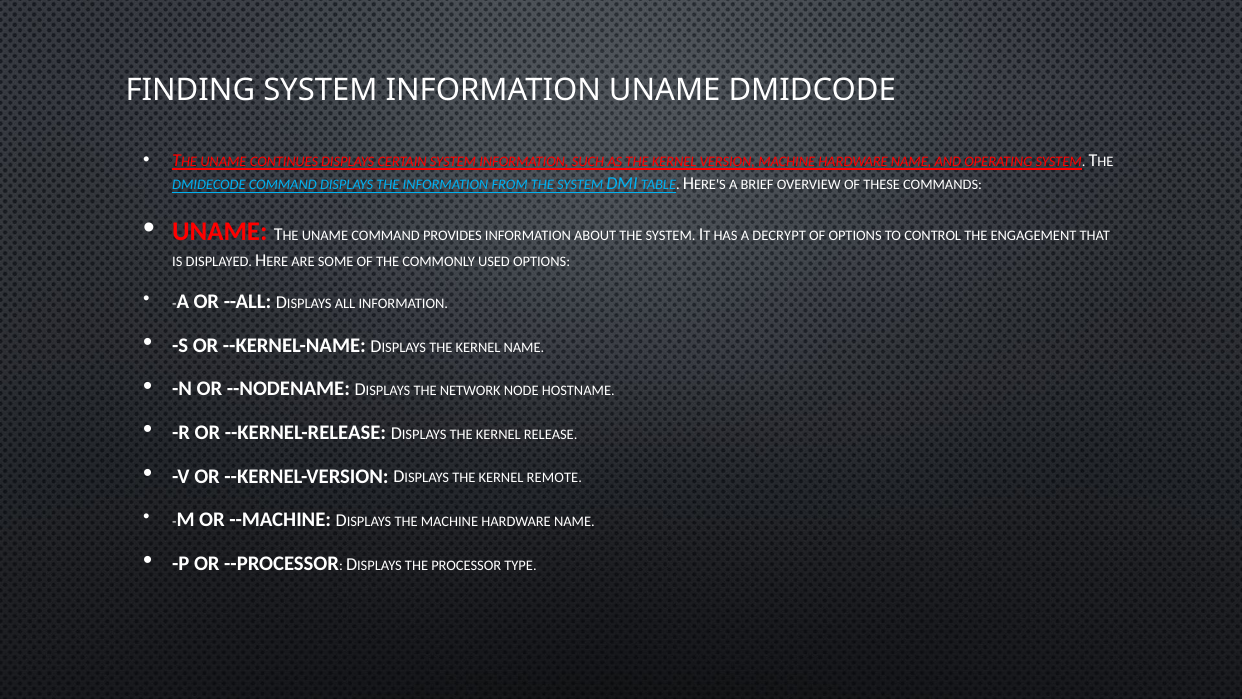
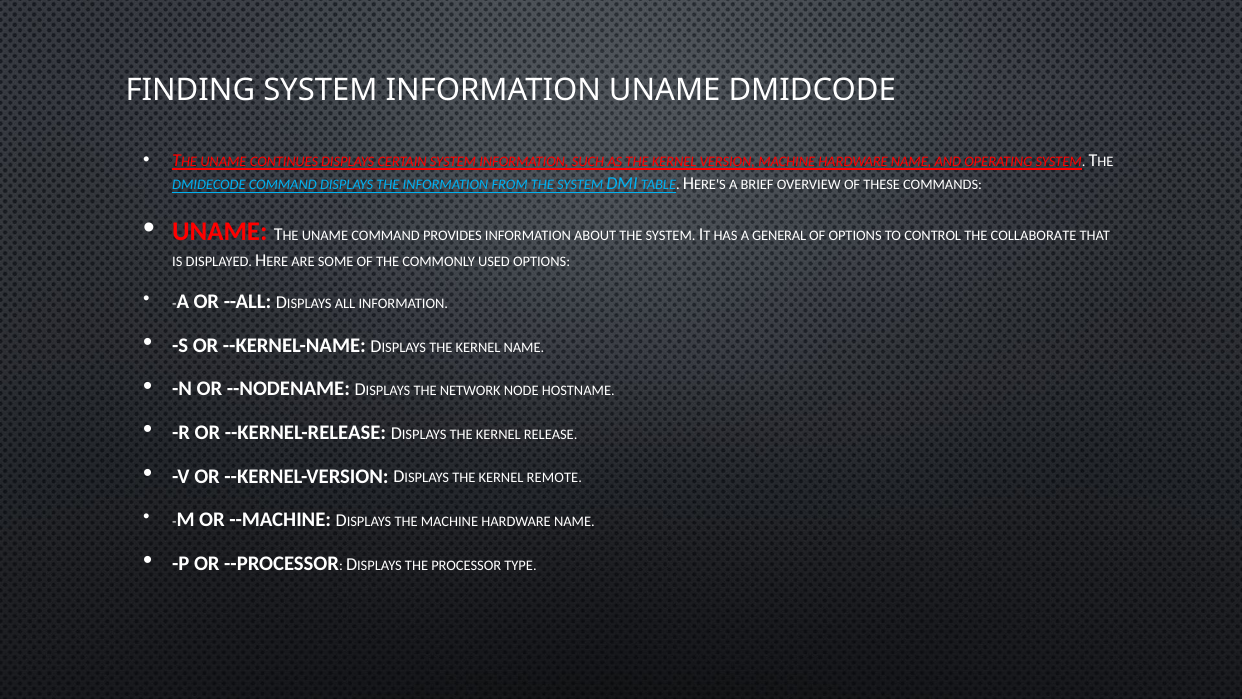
DECRYPT: DECRYPT -> GENERAL
ENGAGEMENT: ENGAGEMENT -> COLLABORATE
